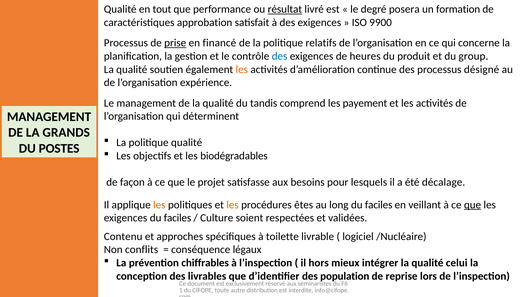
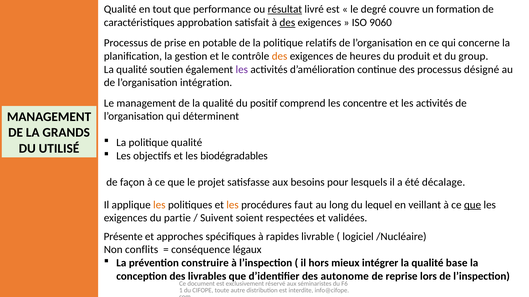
posera: posera -> couvre
des at (287, 23) underline: none -> present
9900: 9900 -> 9060
prise underline: present -> none
financé: financé -> potable
des at (280, 56) colour: blue -> orange
les at (242, 70) colour: orange -> purple
expérience: expérience -> intégration
tandis: tandis -> positif
payement: payement -> concentre
POSTES: POSTES -> UTILISÉ
êtes: êtes -> faut
long du faciles: faciles -> lequel
exigences du faciles: faciles -> partie
Culture: Culture -> Suivent
Contenu: Contenu -> Présente
toilette: toilette -> rapides
chiffrables: chiffrables -> construire
celui: celui -> base
population: population -> autonome
